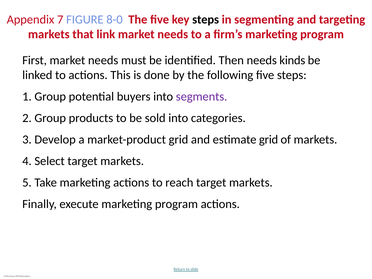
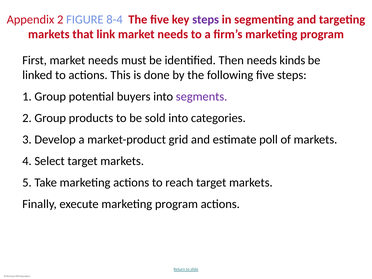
Appendix 7: 7 -> 2
8-0: 8-0 -> 8-4
steps at (206, 19) colour: black -> purple
estimate grid: grid -> poll
